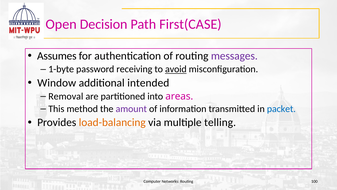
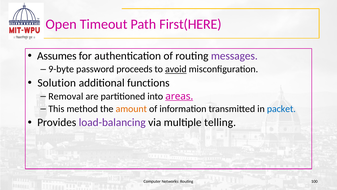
Decision: Decision -> Timeout
First(CASE: First(CASE -> First(HERE
1-byte: 1-byte -> 9-byte
receiving: receiving -> proceeds
Window: Window -> Solution
intended: intended -> functions
areas underline: none -> present
amount colour: purple -> orange
load-balancing colour: orange -> purple
